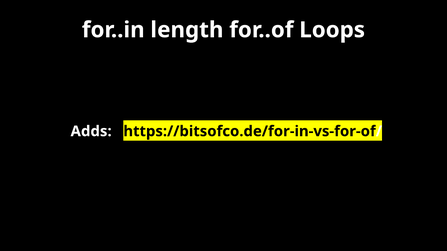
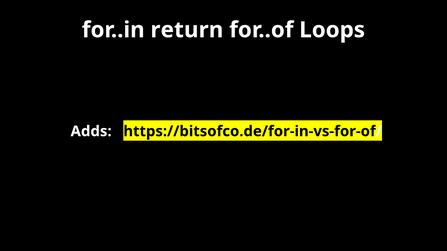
length: length -> return
